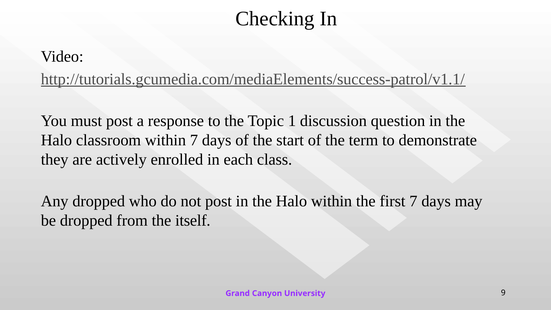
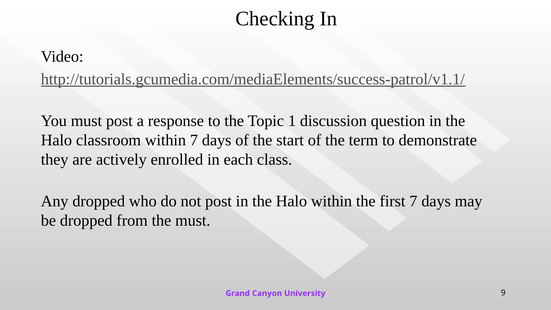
the itself: itself -> must
